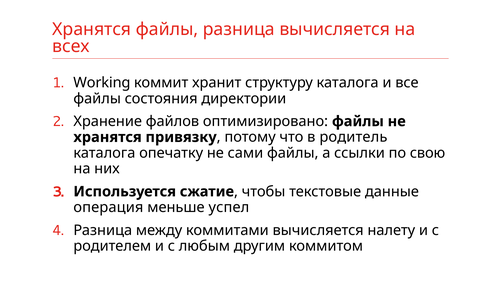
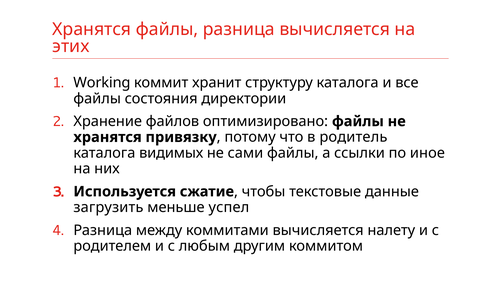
всех: всех -> этих
опечатку: опечатку -> видимых
свою: свою -> иное
операция: операция -> загрузить
